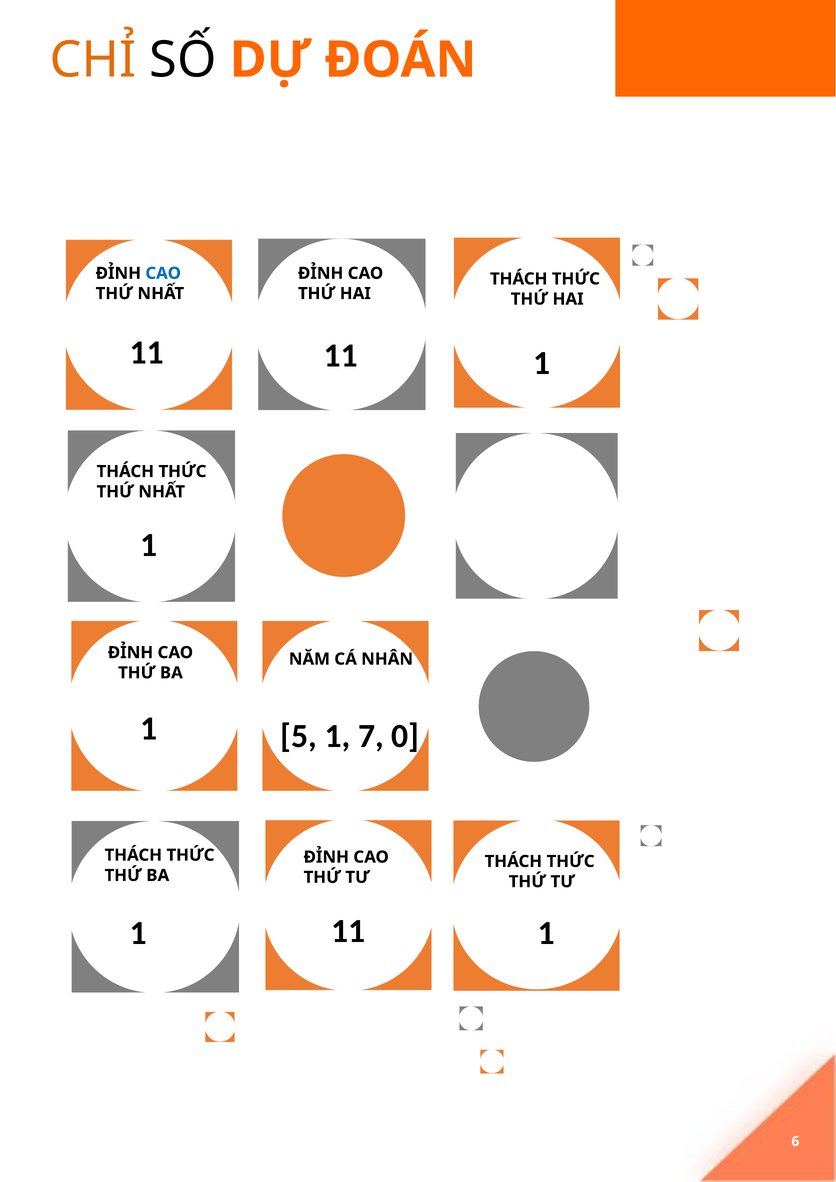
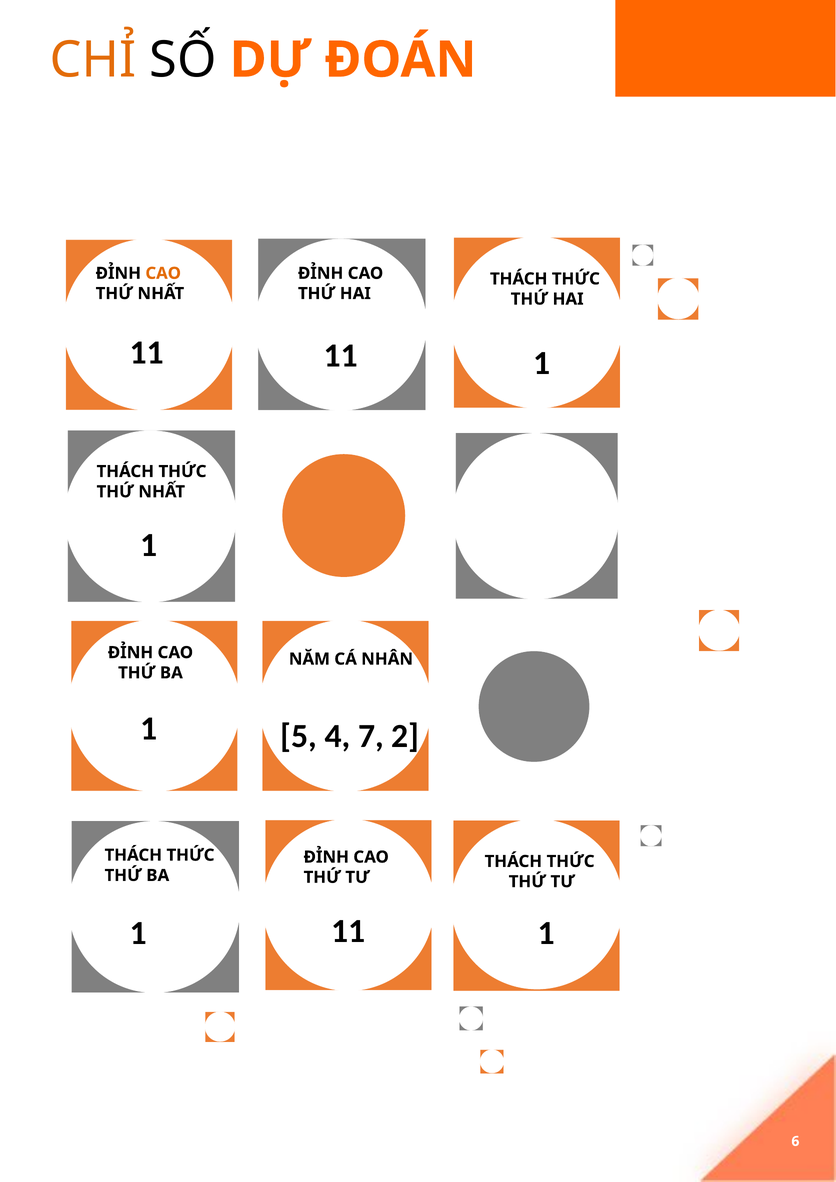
CAO at (163, 273) colour: blue -> orange
5 1: 1 -> 4
0: 0 -> 2
